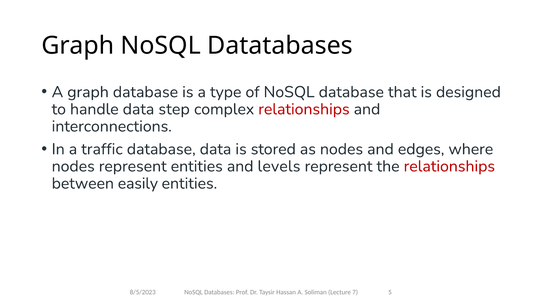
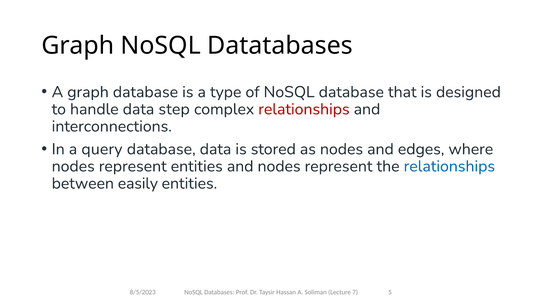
traffic: traffic -> query
and levels: levels -> nodes
relationships at (449, 166) colour: red -> blue
